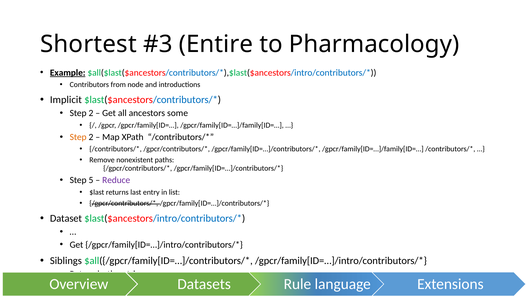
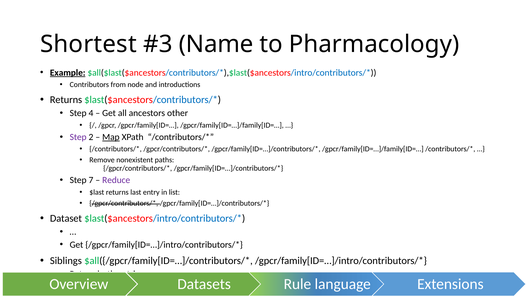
Entire: Entire -> Name
Implicit at (66, 100): Implicit -> Returns
2 at (91, 113): 2 -> 4
some: some -> other
Step at (78, 137) colour: orange -> purple
Map underline: none -> present
5: 5 -> 7
